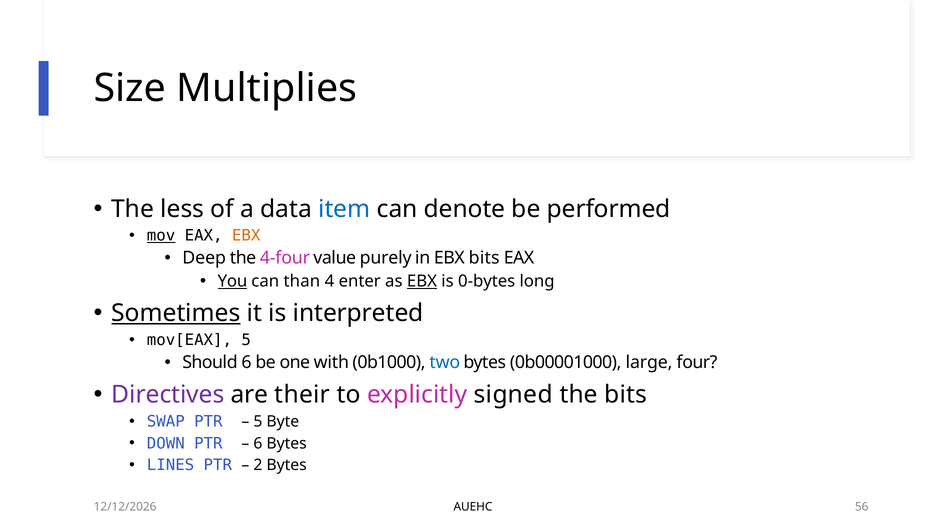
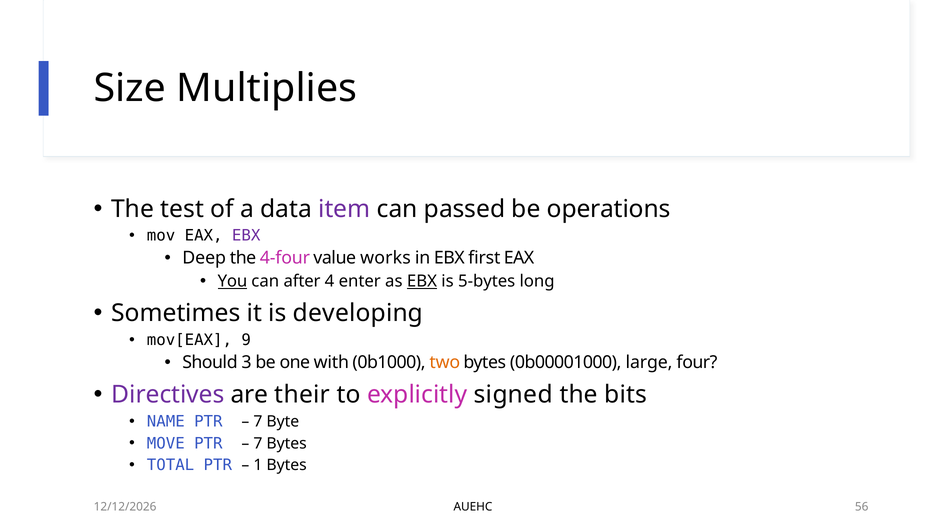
less: less -> test
item colour: blue -> purple
denote: denote -> passed
performed: performed -> operations
mov underline: present -> none
EBX at (246, 236) colour: orange -> purple
purely: purely -> works
EBX bits: bits -> first
than: than -> after
0-bytes: 0-bytes -> 5-bytes
Sometimes underline: present -> none
interpreted: interpreted -> developing
mov[EAX 5: 5 -> 9
Should 6: 6 -> 3
two colour: blue -> orange
SWAP: SWAP -> NAME
5 at (258, 422): 5 -> 7
DOWN: DOWN -> MOVE
6 at (258, 443): 6 -> 7
LINES: LINES -> TOTAL
2: 2 -> 1
